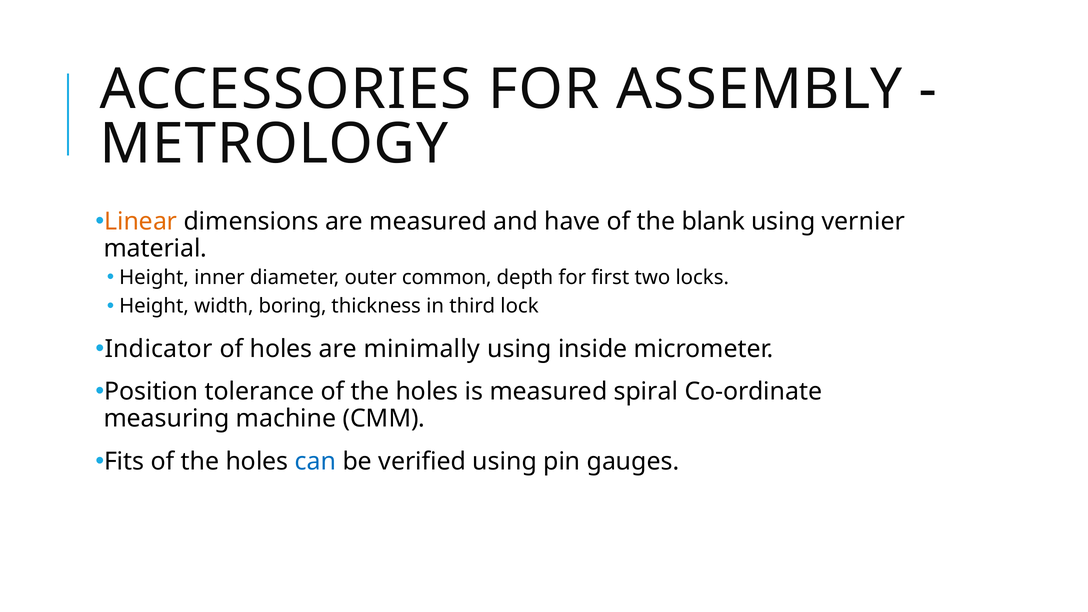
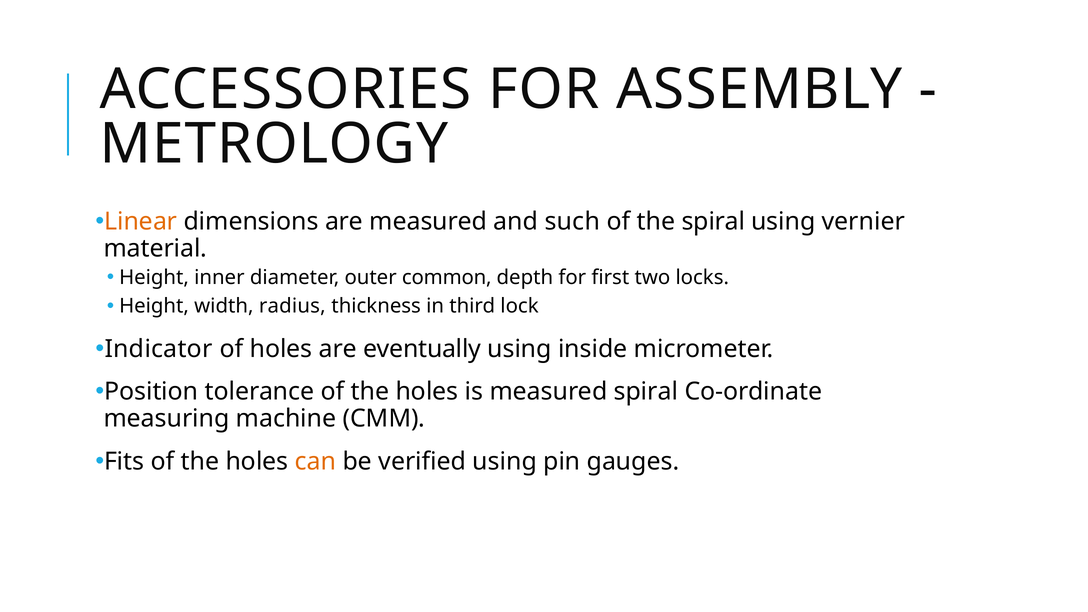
have: have -> such
the blank: blank -> spiral
boring: boring -> radius
minimally: minimally -> eventually
can colour: blue -> orange
